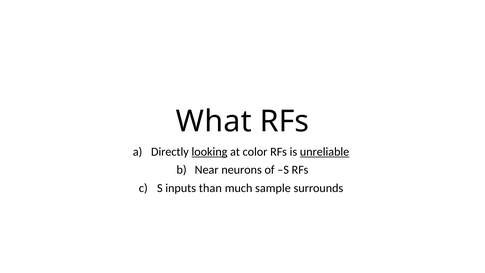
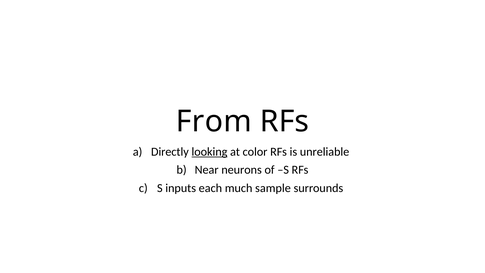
What: What -> From
unreliable underline: present -> none
than: than -> each
